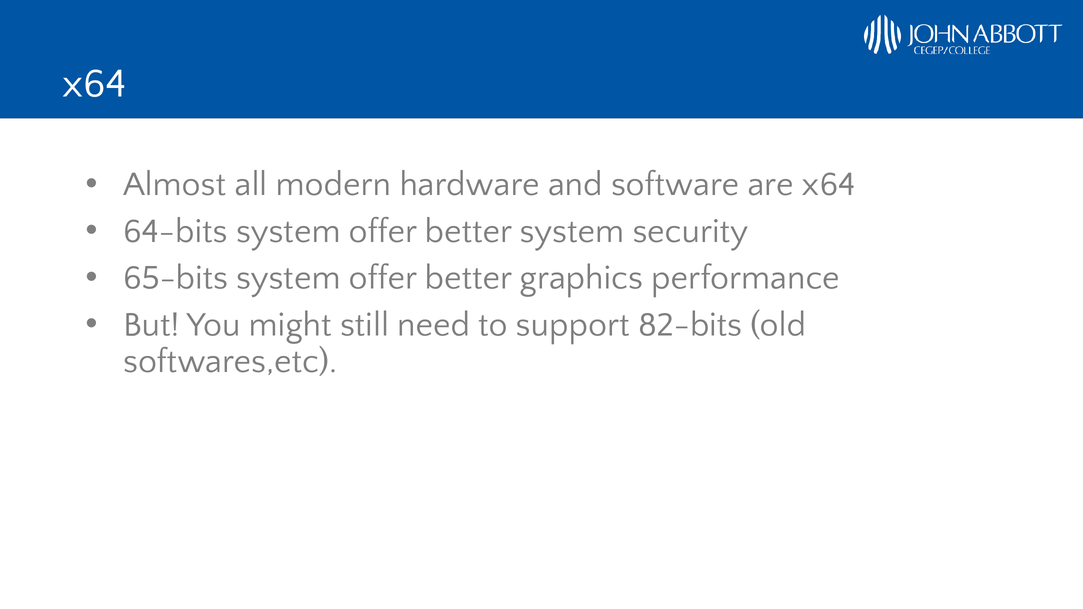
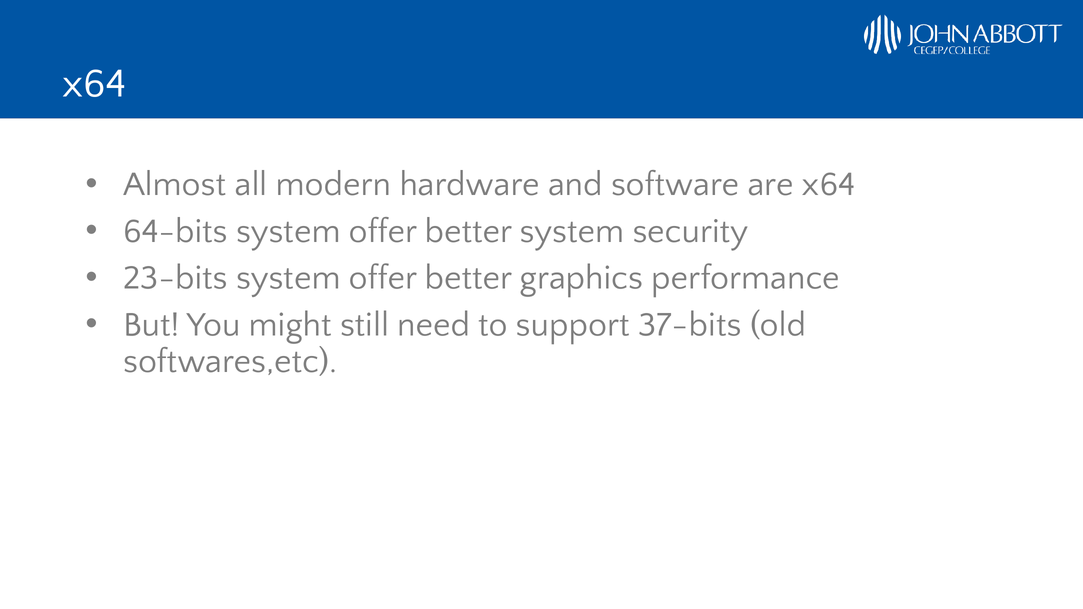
65-bits: 65-bits -> 23-bits
82-bits: 82-bits -> 37-bits
